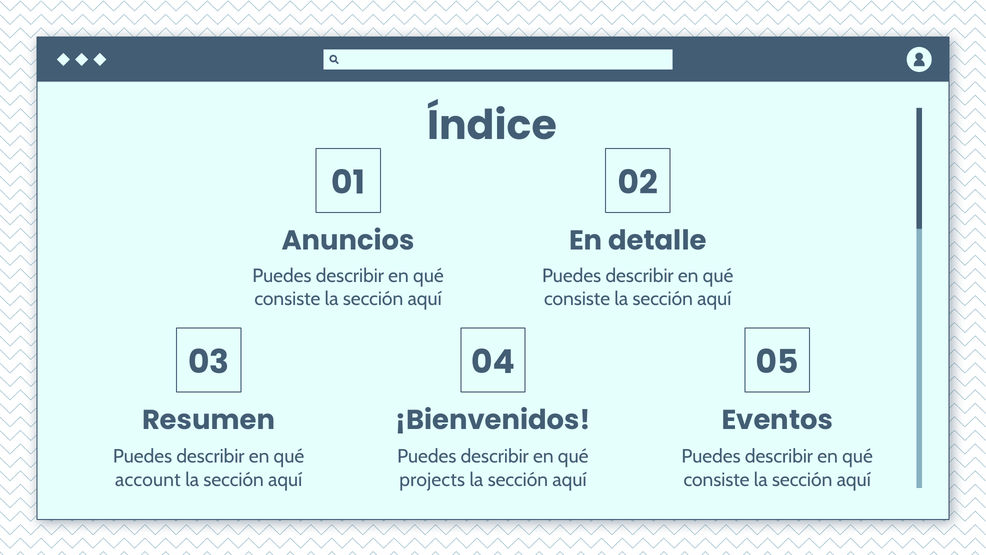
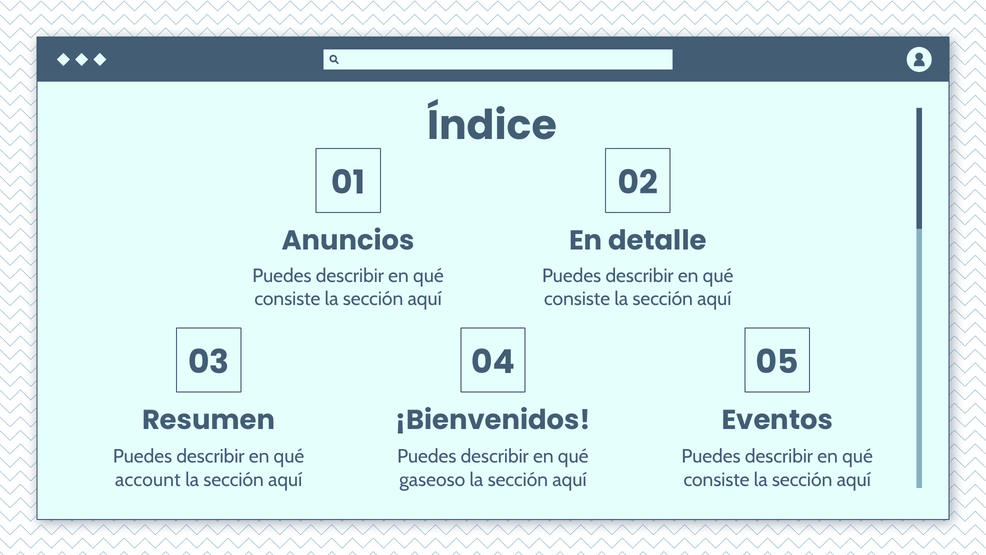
projects: projects -> gaseoso
